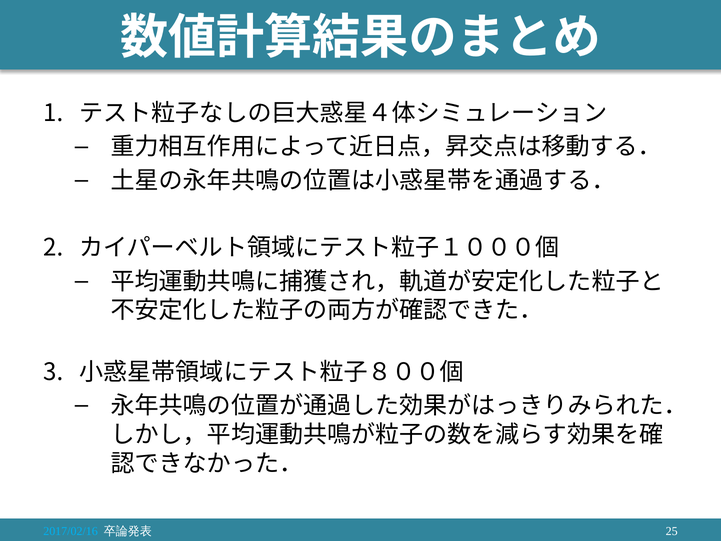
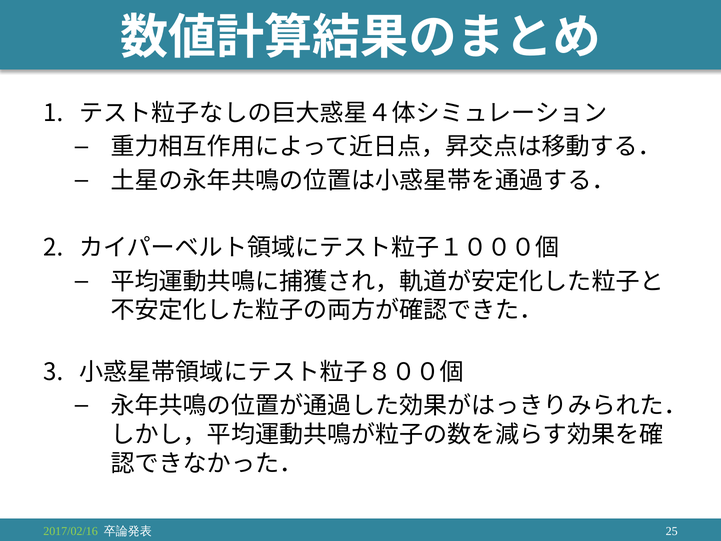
2017/02/16 colour: light blue -> light green
